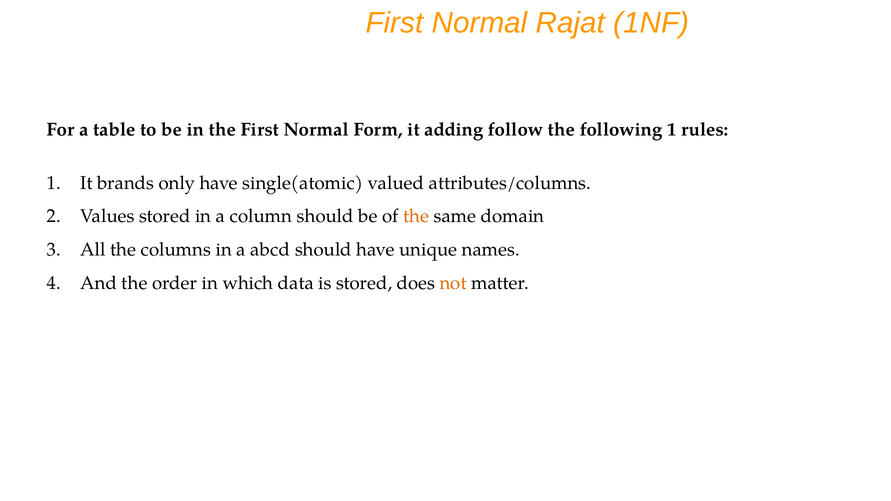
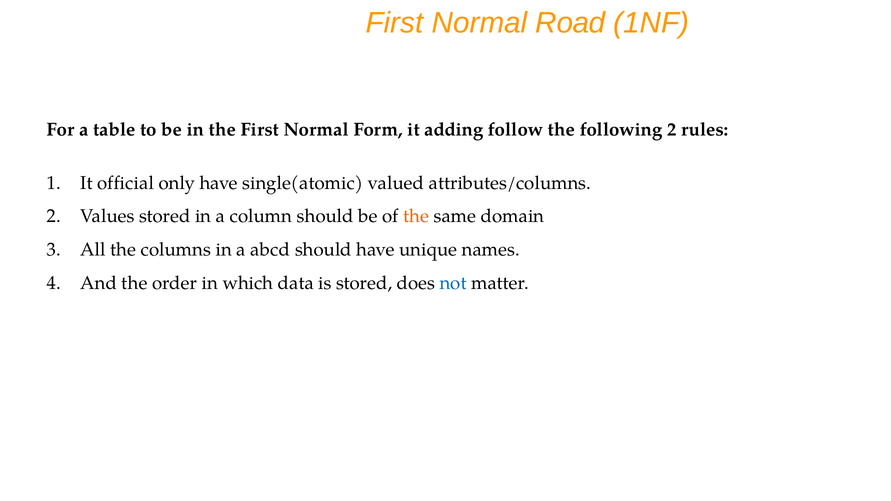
Rajat: Rajat -> Road
following 1: 1 -> 2
brands: brands -> official
not colour: orange -> blue
